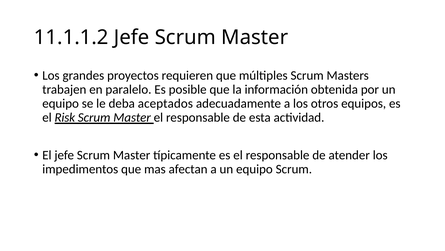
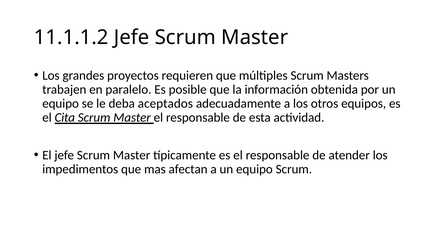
Risk: Risk -> Cita
